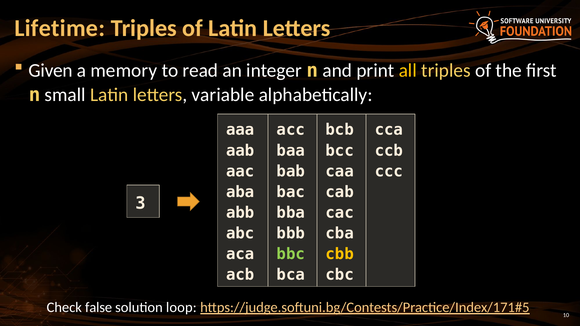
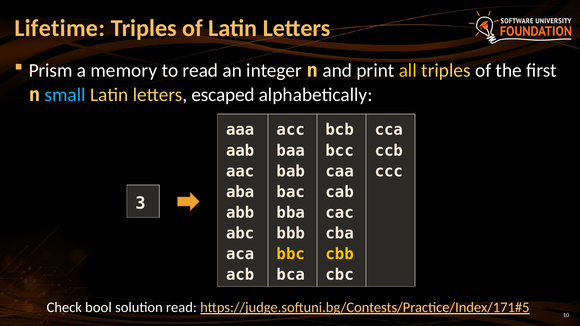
Given: Given -> Prism
small colour: white -> light blue
variable: variable -> escaped
bbc colour: light green -> yellow
false: false -> bool
solution loop: loop -> read
